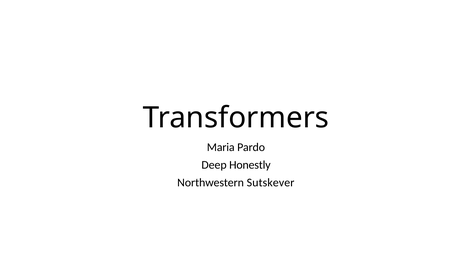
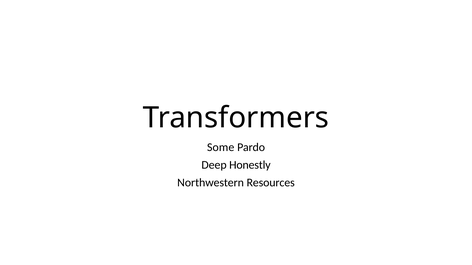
Maria: Maria -> Some
Sutskever: Sutskever -> Resources
